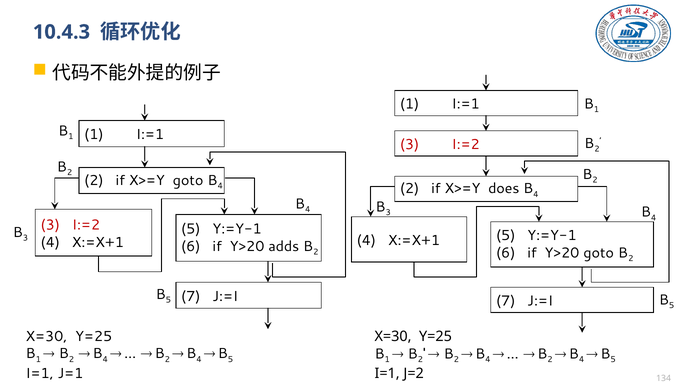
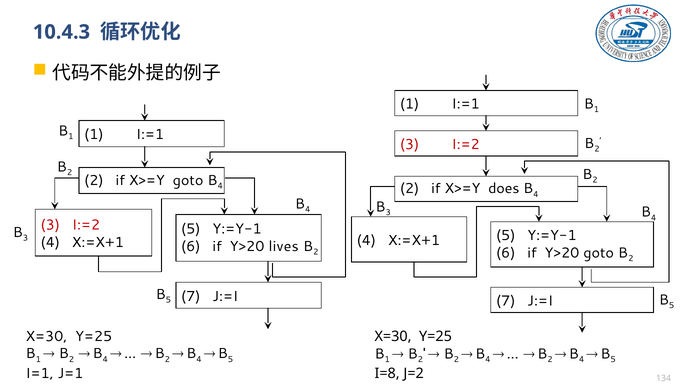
adds: adds -> lives
I=1 at (387, 373): I=1 -> I=8
